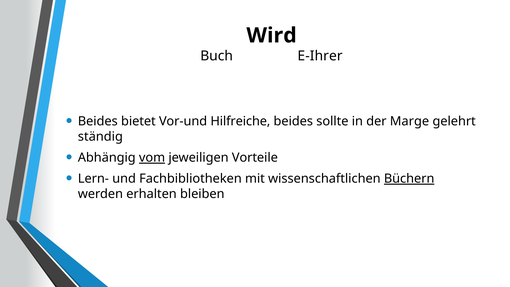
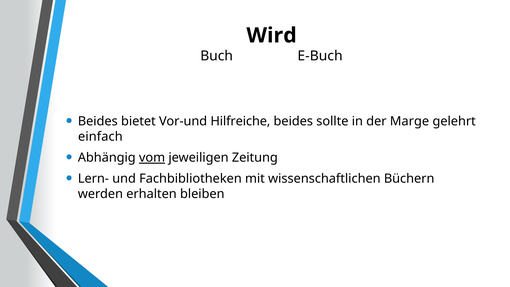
E-Ihrer: E-Ihrer -> E-Buch
ständig: ständig -> einfach
Vorteile: Vorteile -> Zeitung
Büchern underline: present -> none
